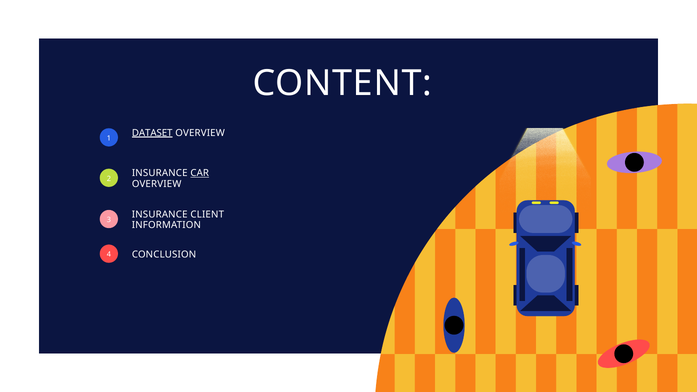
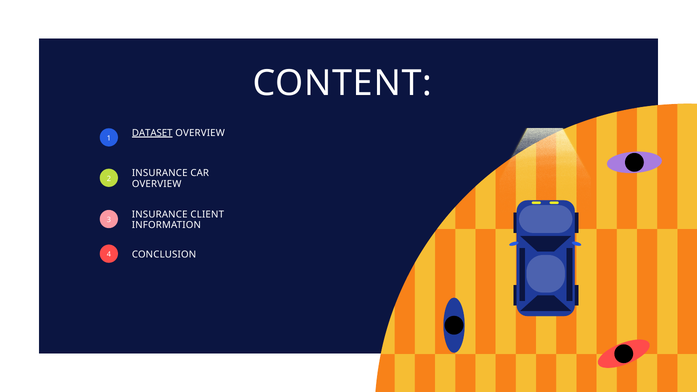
CAR underline: present -> none
